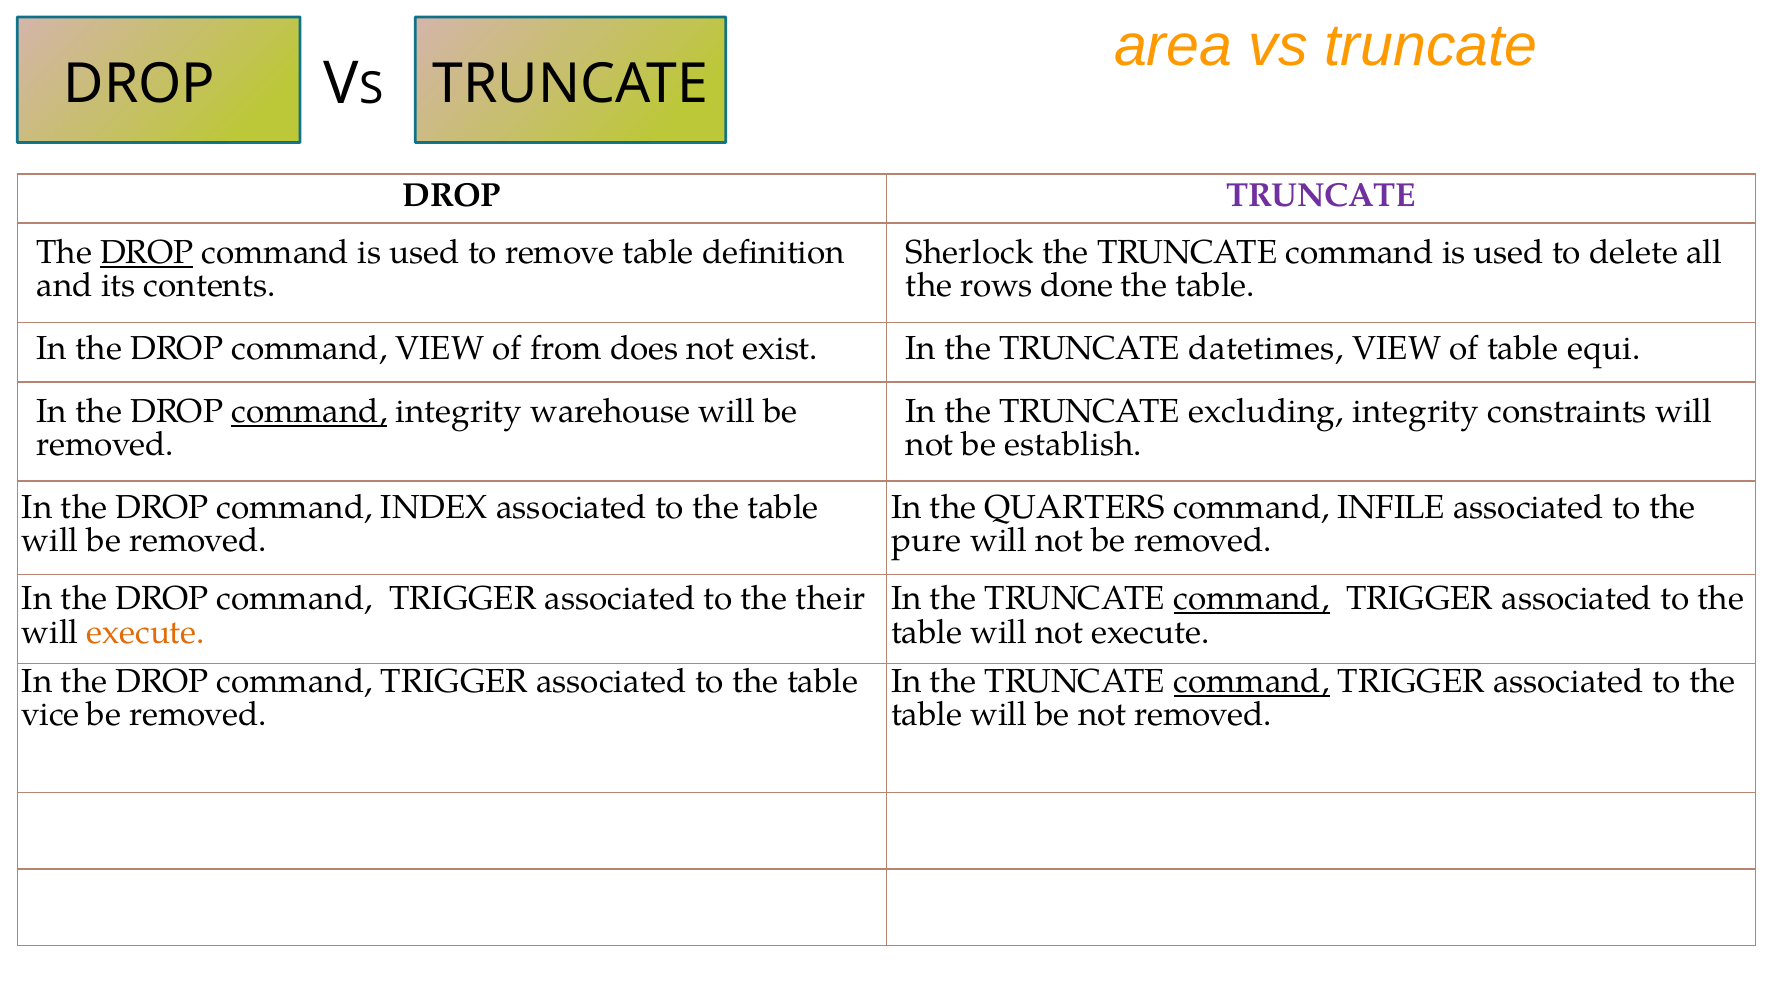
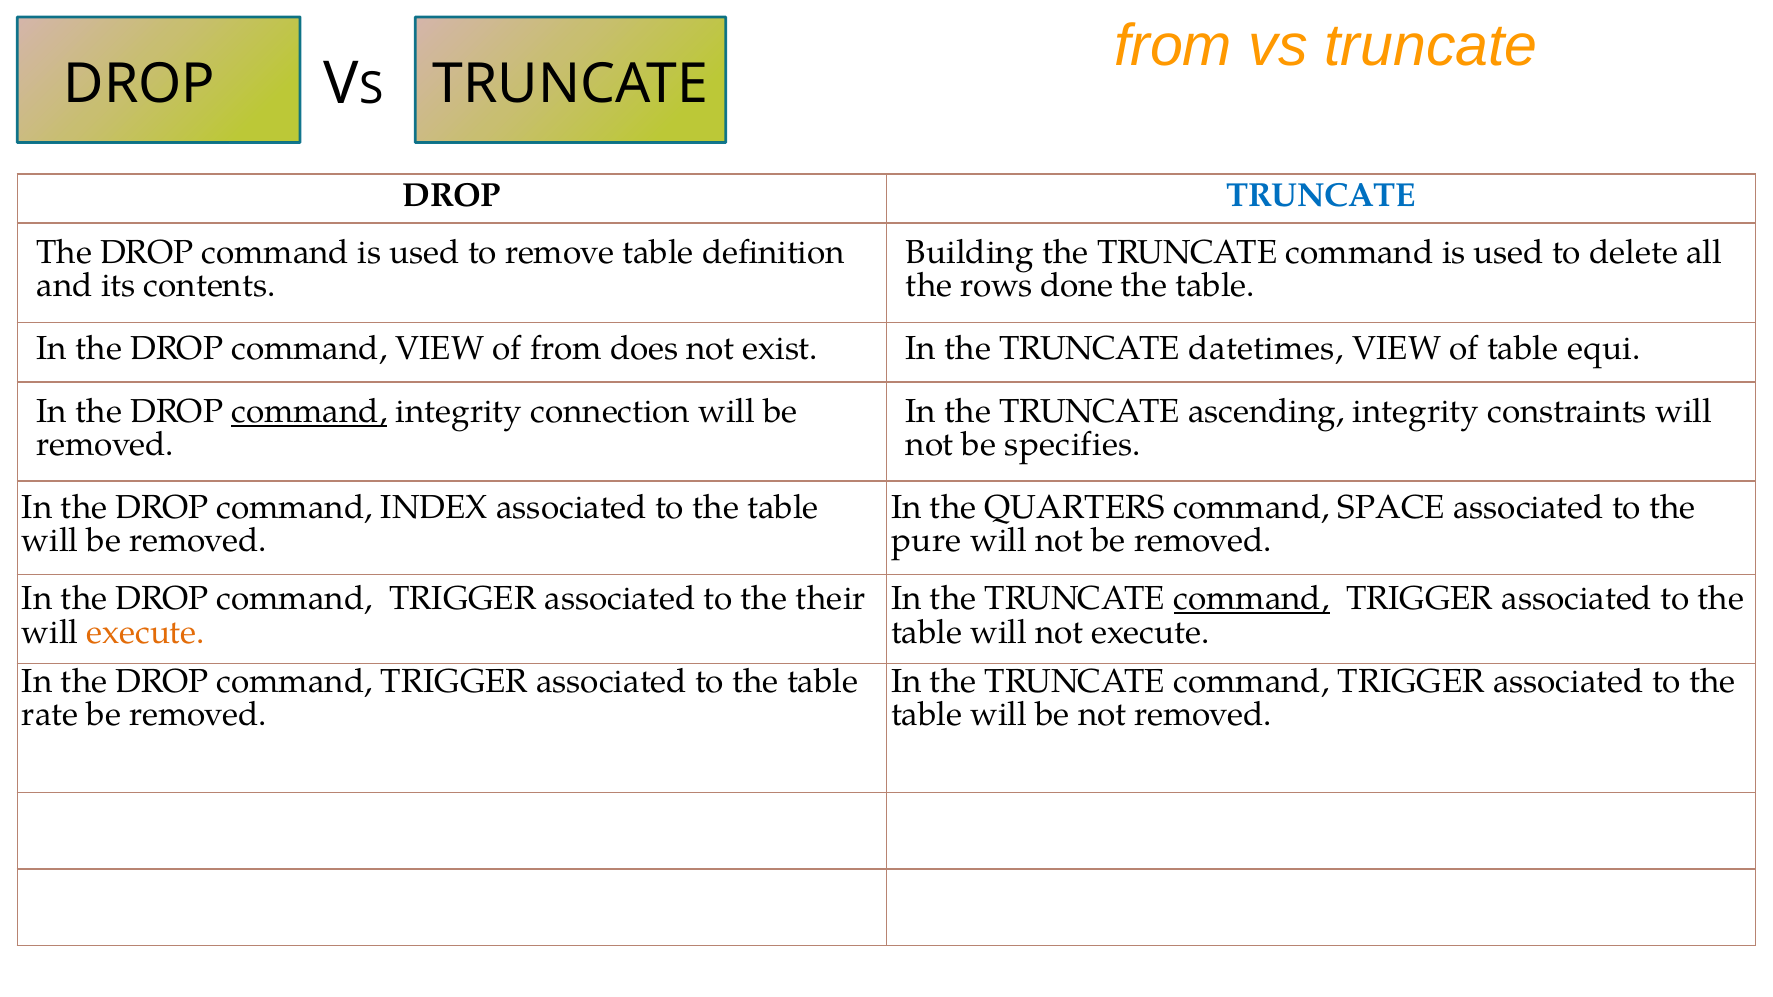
area at (1173, 46): area -> from
TRUNCATE at (1321, 195) colour: purple -> blue
DROP at (147, 253) underline: present -> none
Sherlock: Sherlock -> Building
warehouse: warehouse -> connection
excluding: excluding -> ascending
establish: establish -> specifies
INFILE: INFILE -> SPACE
command at (1252, 681) underline: present -> none
vice: vice -> rate
